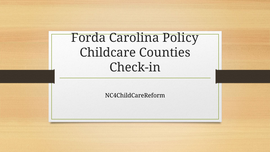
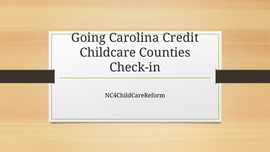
Forda: Forda -> Going
Policy: Policy -> Credit
